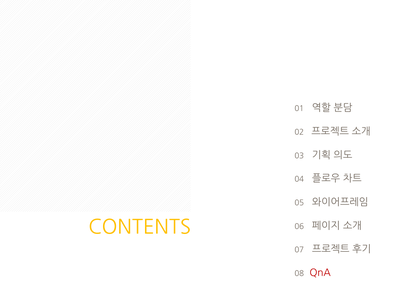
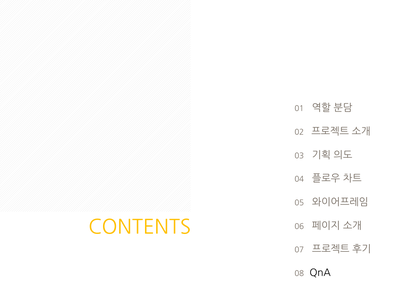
QnA colour: red -> black
